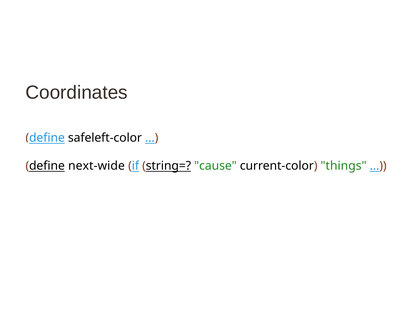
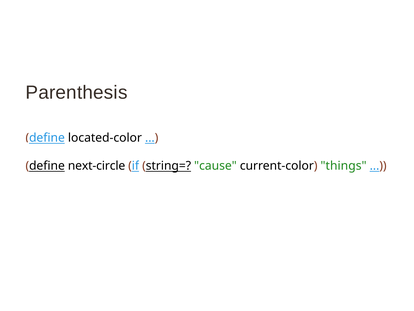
Coordinates: Coordinates -> Parenthesis
safeleft-color: safeleft-color -> located-color
next-wide: next-wide -> next-circle
